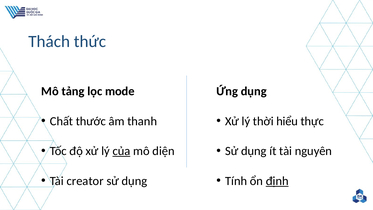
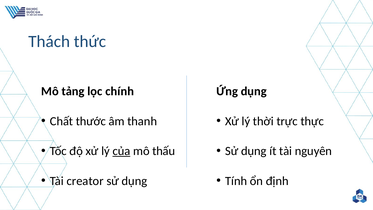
mode: mode -> chính
hiểu: hiểu -> trực
diện: diện -> thấu
định underline: present -> none
